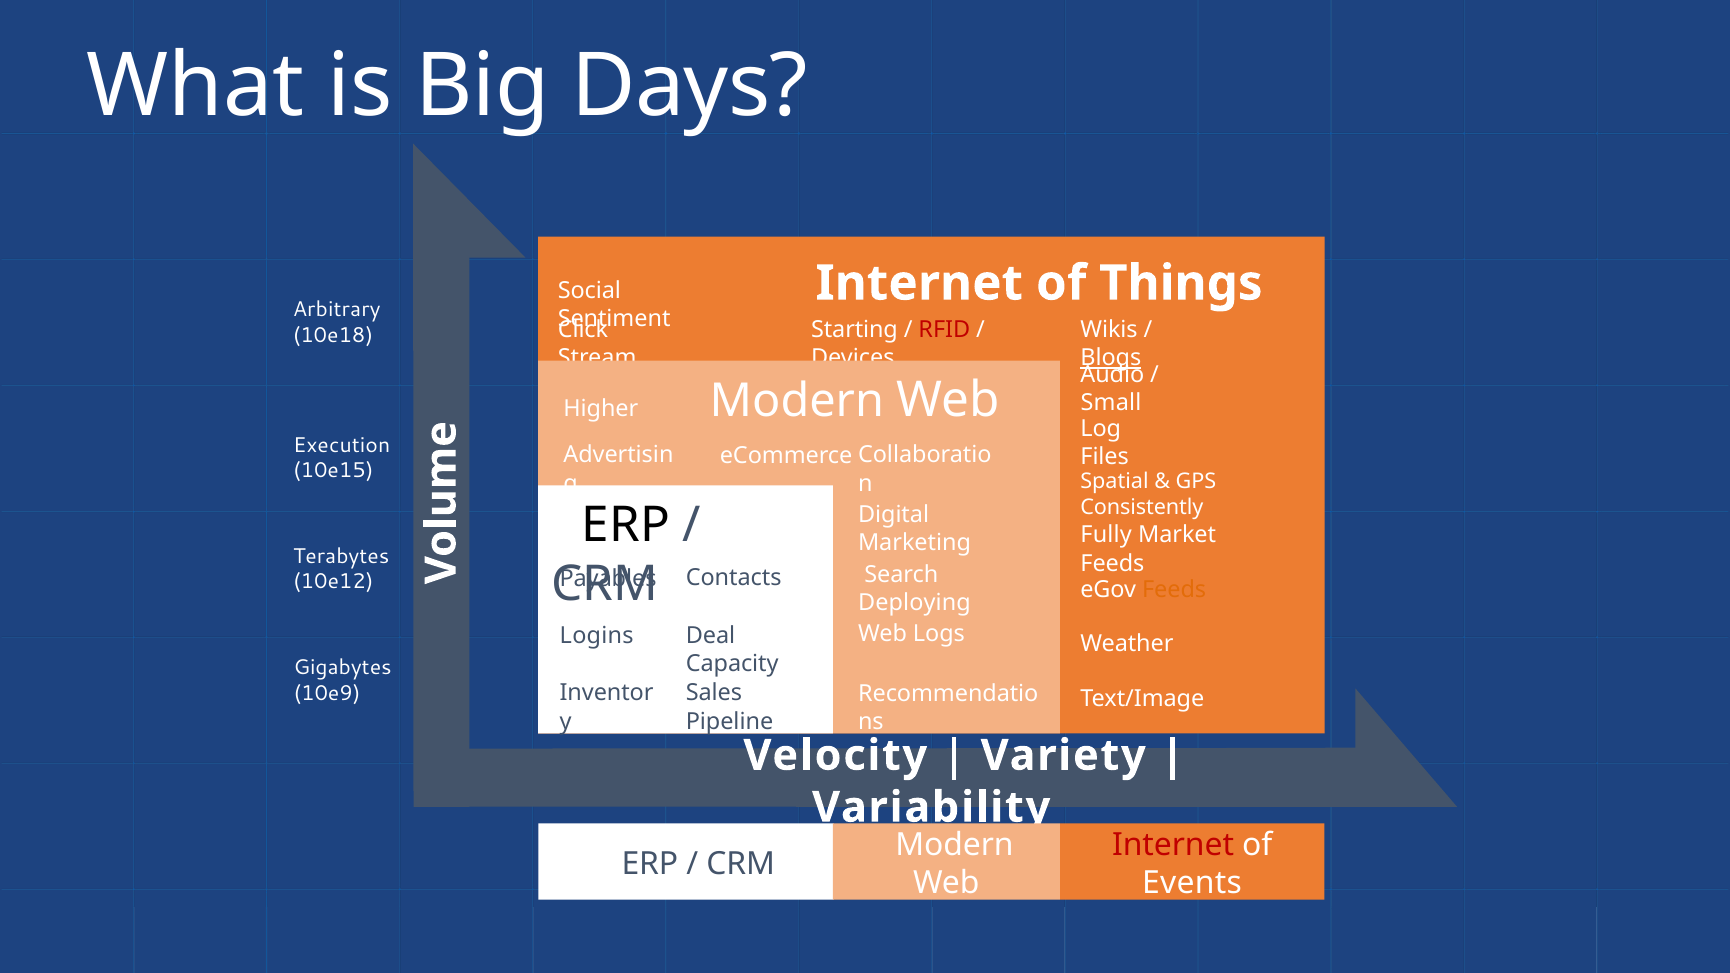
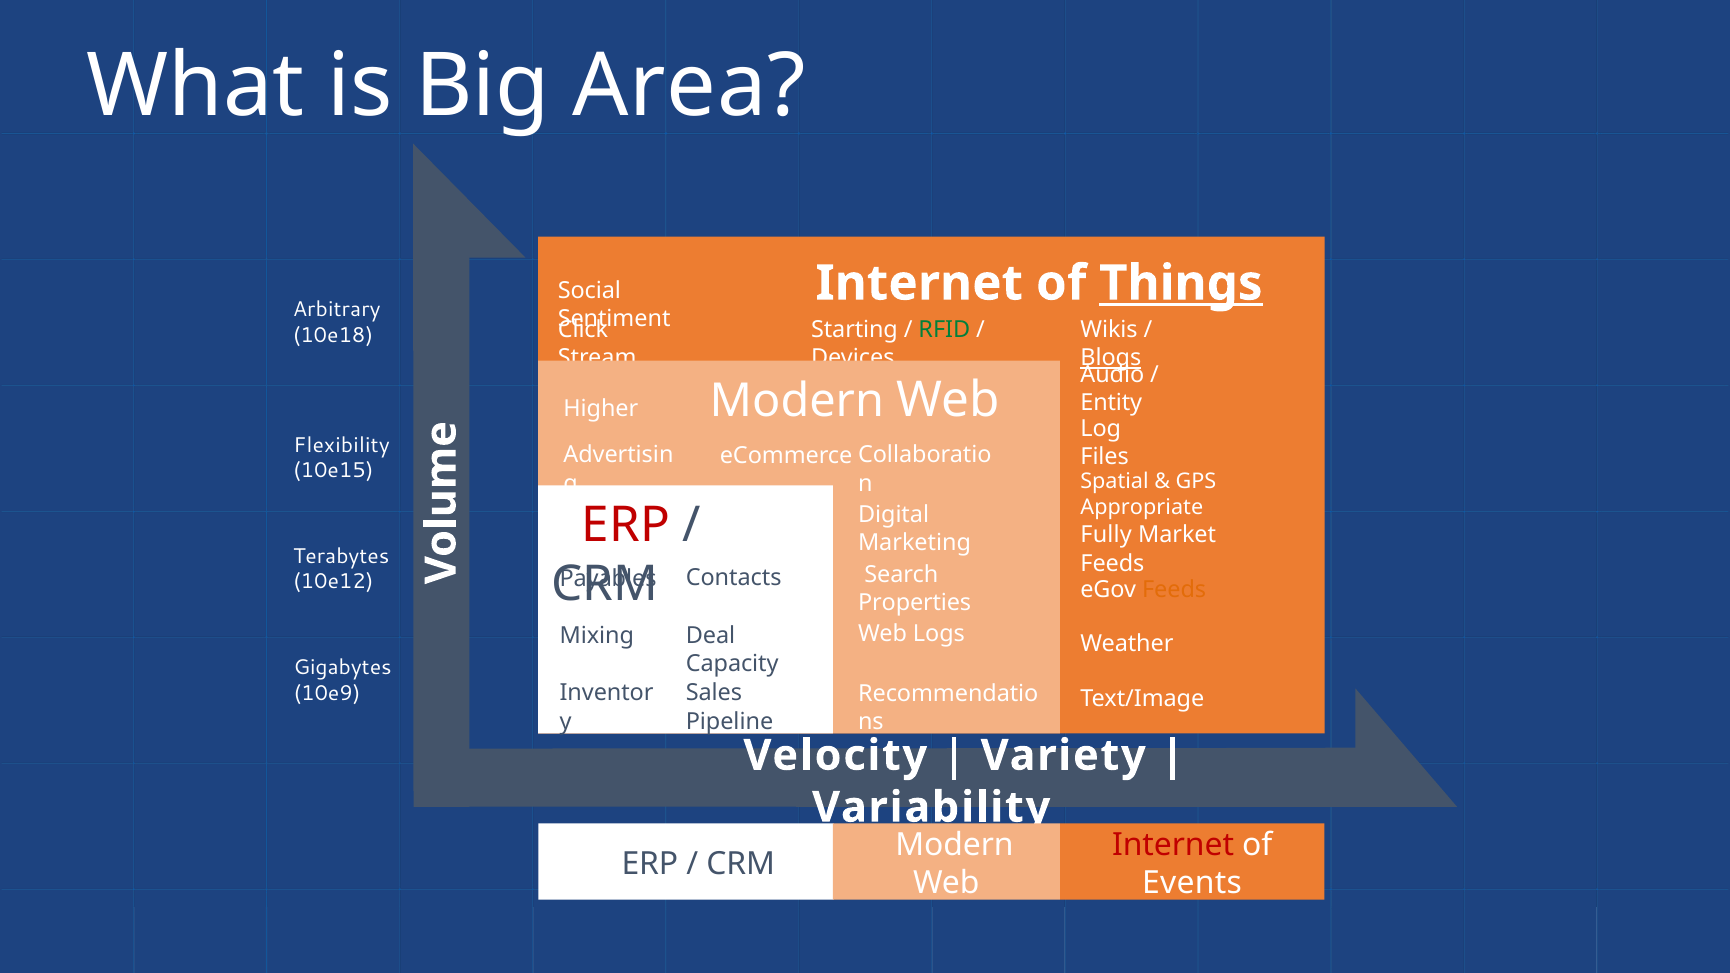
Days: Days -> Area
Things underline: none -> present
RFID colour: red -> green
Small: Small -> Entity
Execution: Execution -> Flexibility
Consistently: Consistently -> Appropriate
ERP at (626, 525) colour: black -> red
Deploying: Deploying -> Properties
Logins: Logins -> Mixing
